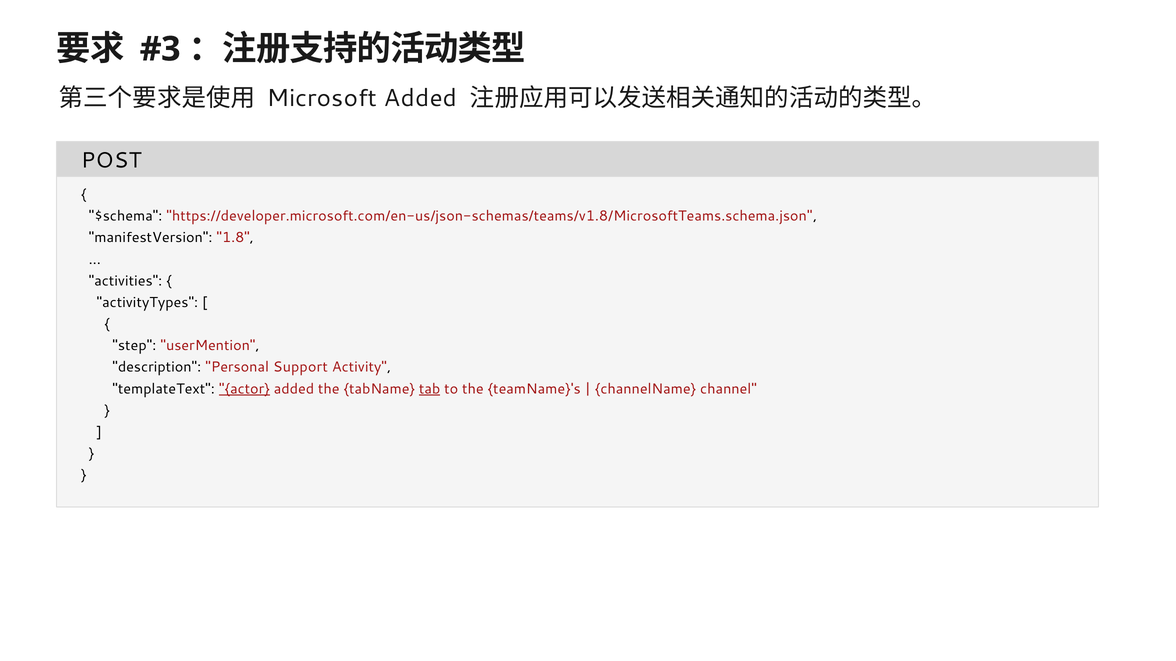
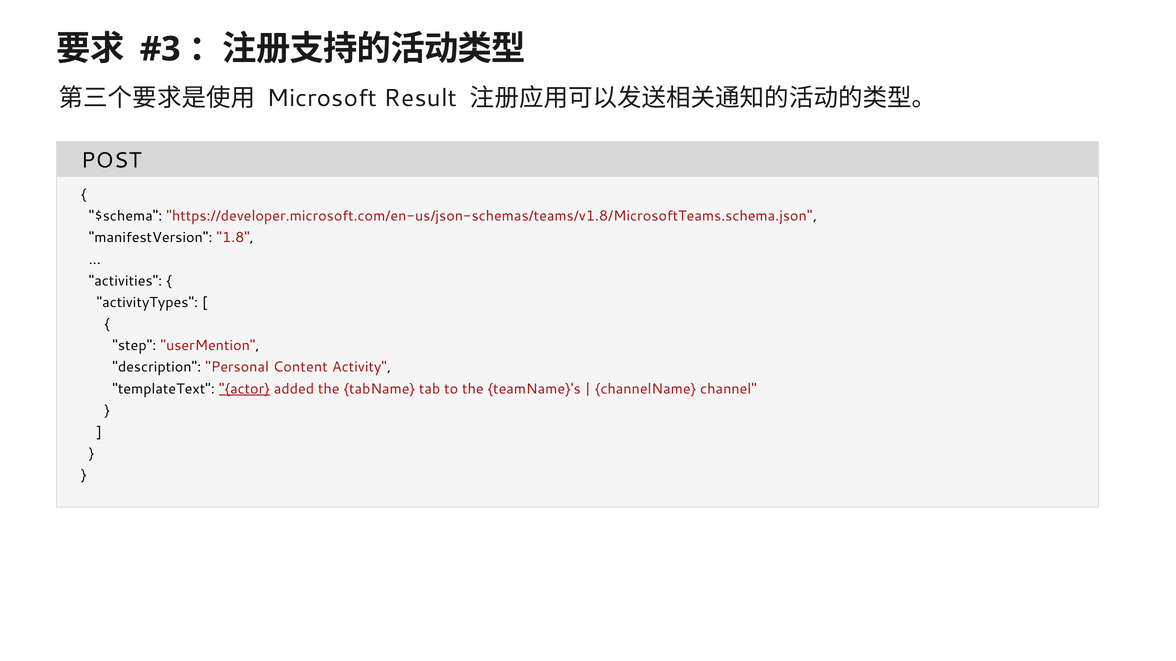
Microsoft Added: Added -> Result
Support: Support -> Content
tab underline: present -> none
